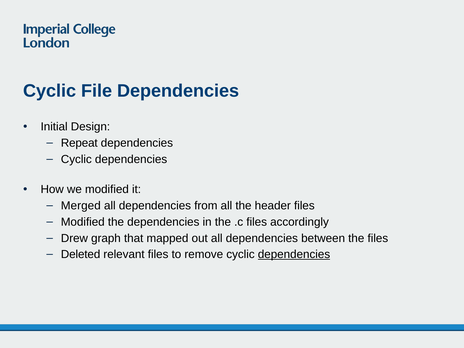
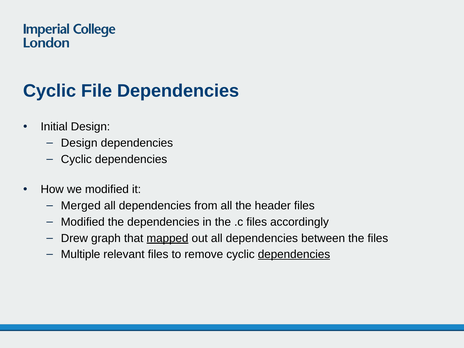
Repeat at (79, 143): Repeat -> Design
mapped underline: none -> present
Deleted: Deleted -> Multiple
